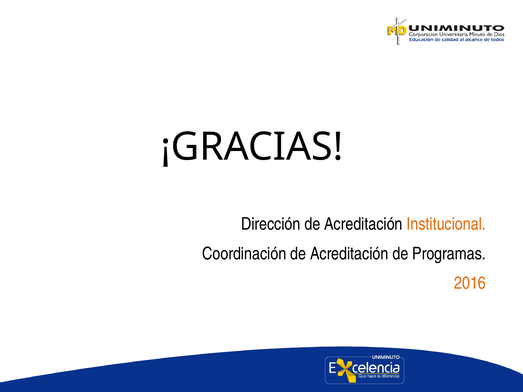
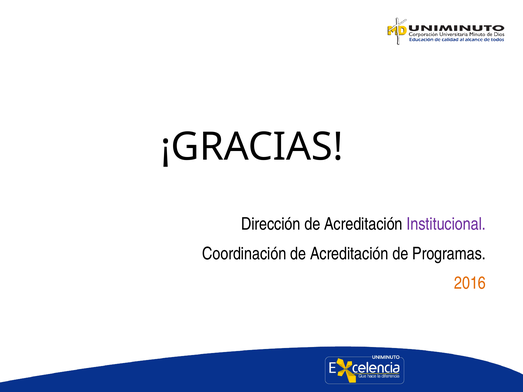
Institucional colour: orange -> purple
